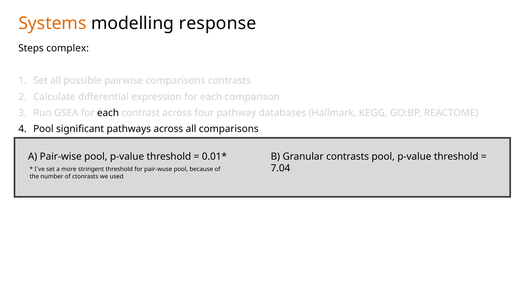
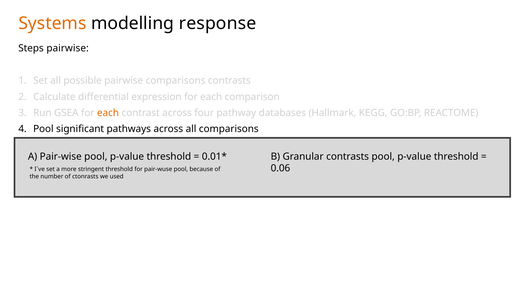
Steps complex: complex -> pairwise
each at (108, 113) colour: black -> orange
7.04: 7.04 -> 0.06
